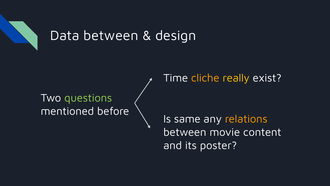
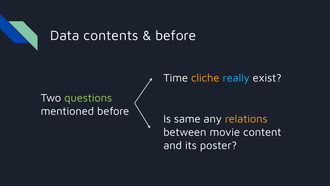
Data between: between -> contents
design at (176, 35): design -> before
really colour: yellow -> light blue
